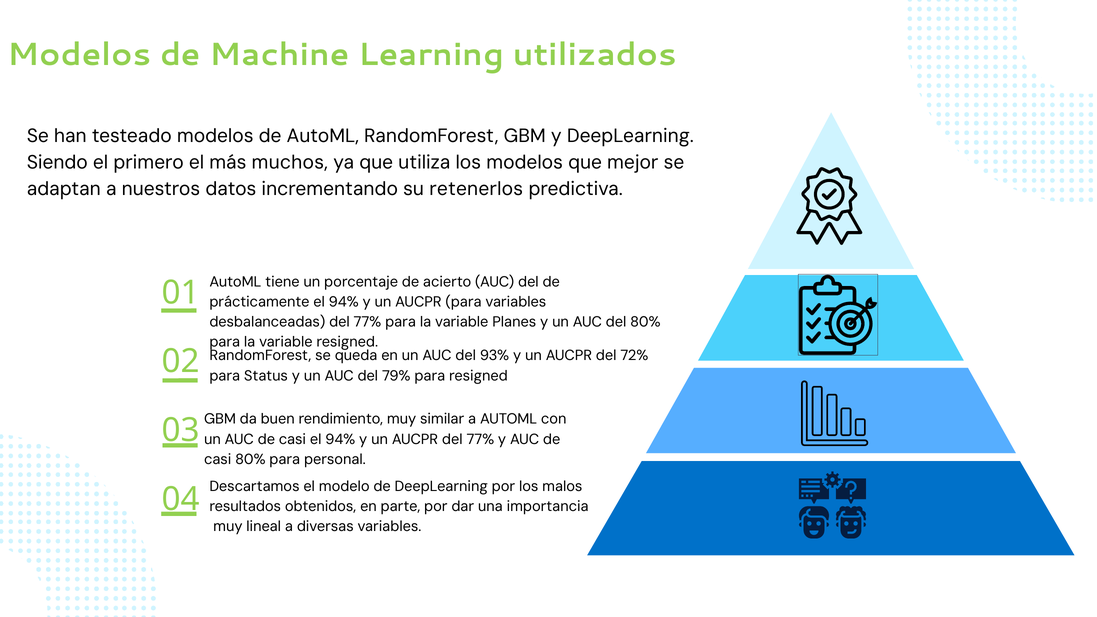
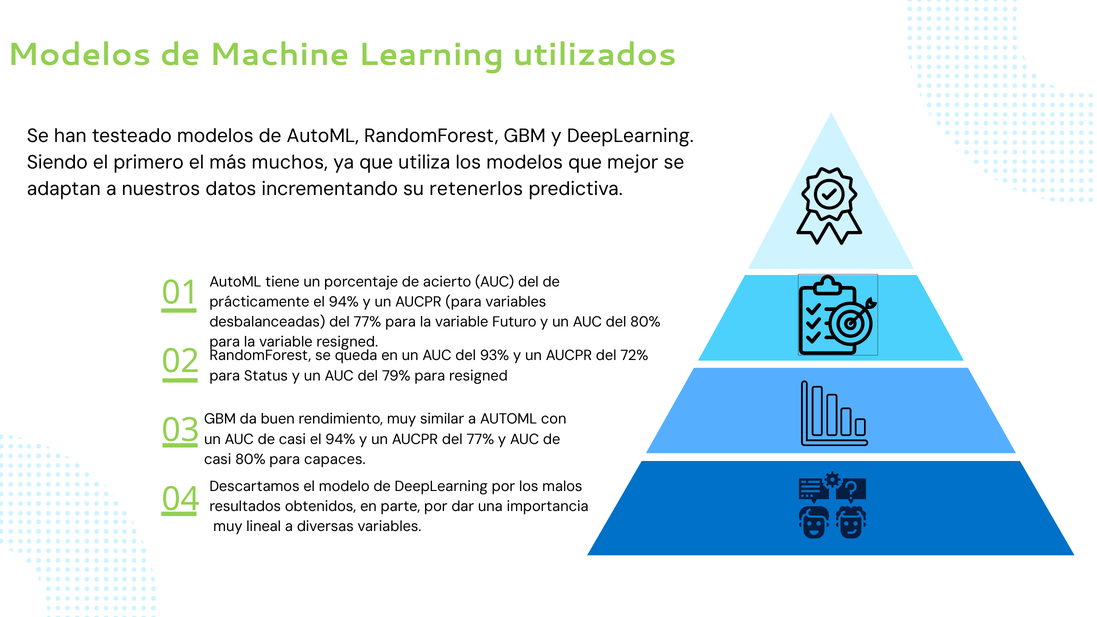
Planes: Planes -> Futuro
personal: personal -> capaces
